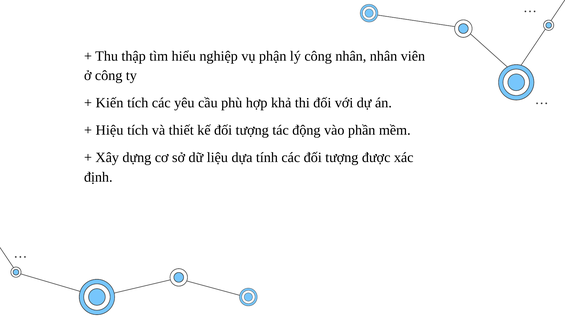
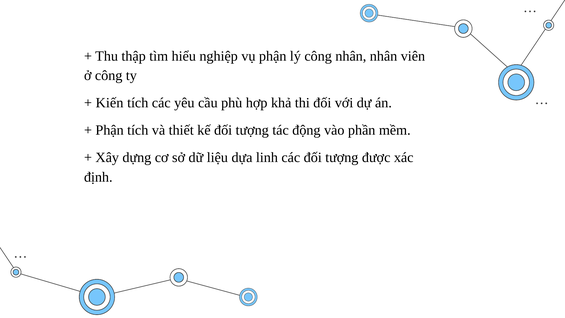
Hiệu at (110, 130): Hiệu -> Phận
tính: tính -> linh
